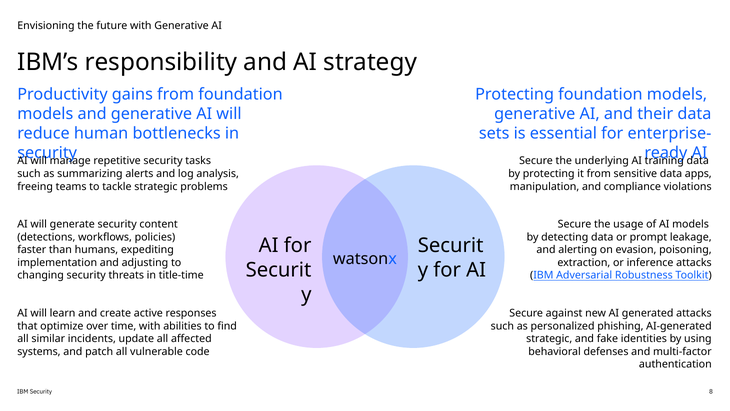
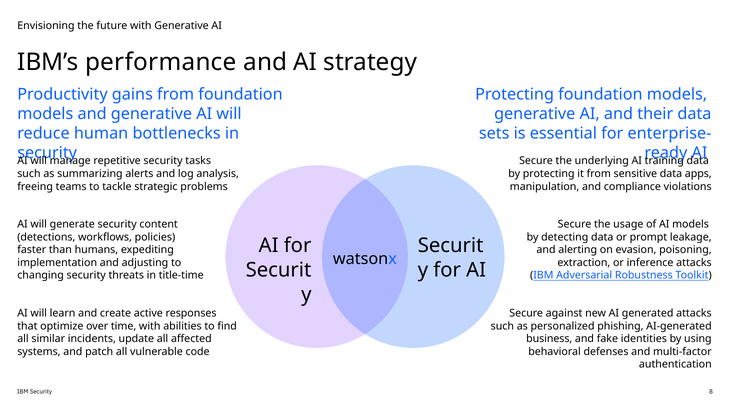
responsibility: responsibility -> performance
strategic at (549, 339): strategic -> business
